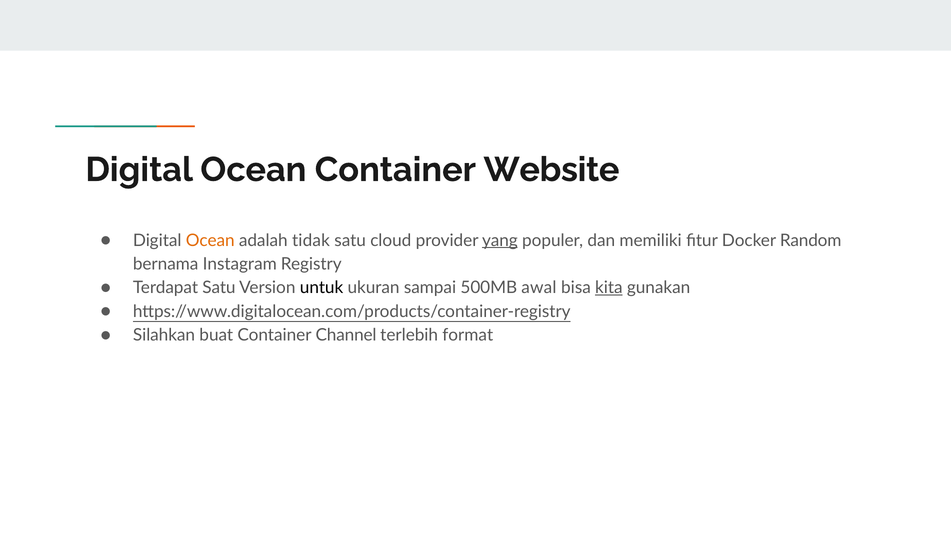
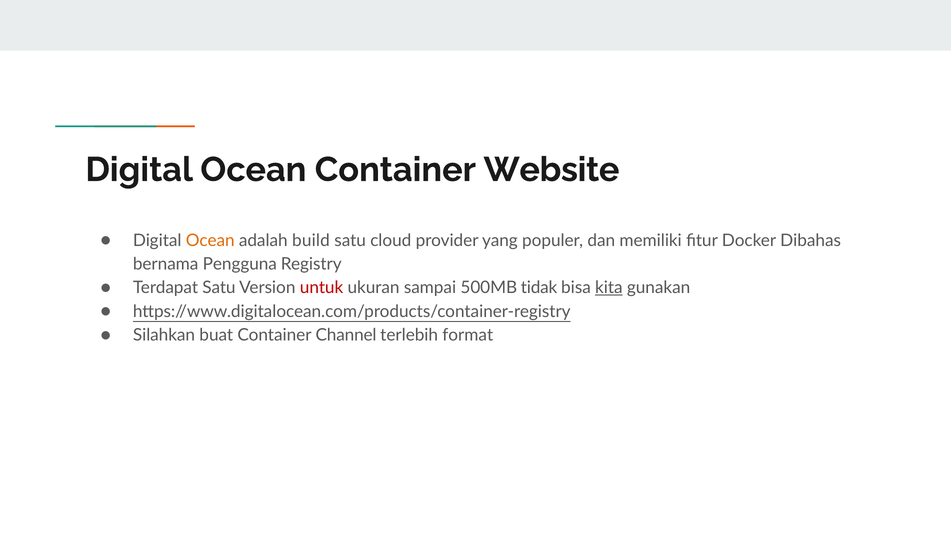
tidak: tidak -> build
yang underline: present -> none
Random: Random -> Dibahas
Instagram: Instagram -> Pengguna
untuk colour: black -> red
awal: awal -> tidak
